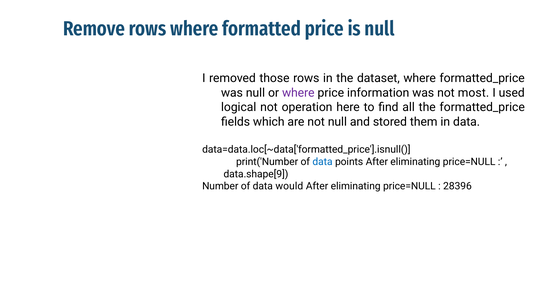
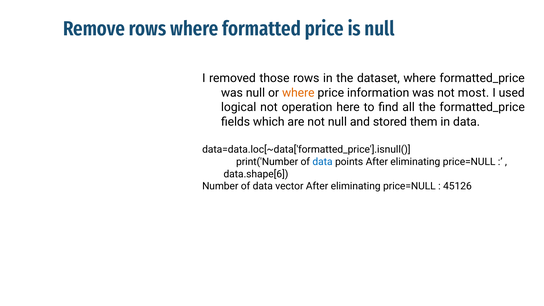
where at (298, 93) colour: purple -> orange
data.shape[9: data.shape[9 -> data.shape[6
would: would -> vector
28396: 28396 -> 45126
